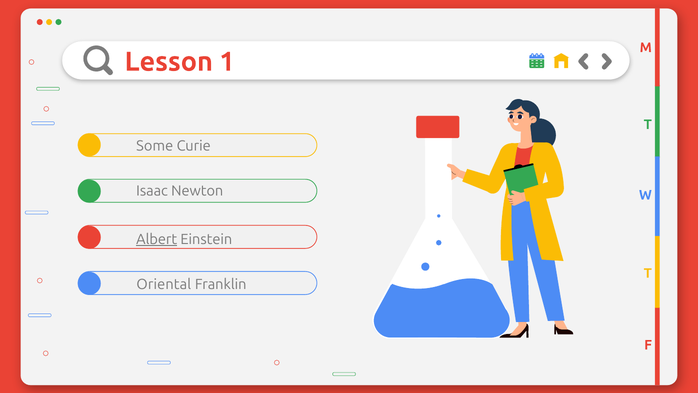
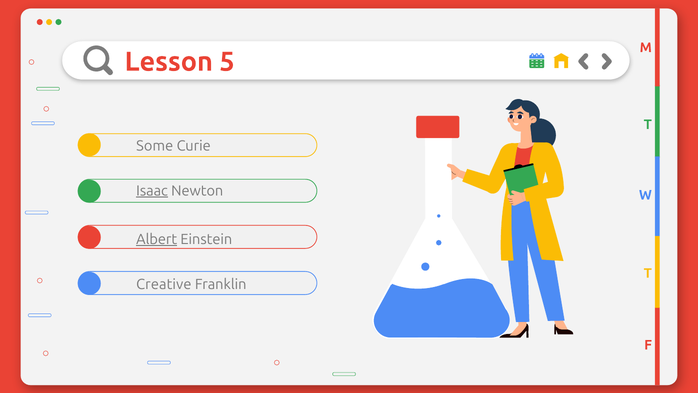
1: 1 -> 5
Isaac underline: none -> present
Oriental: Oriental -> Creative
